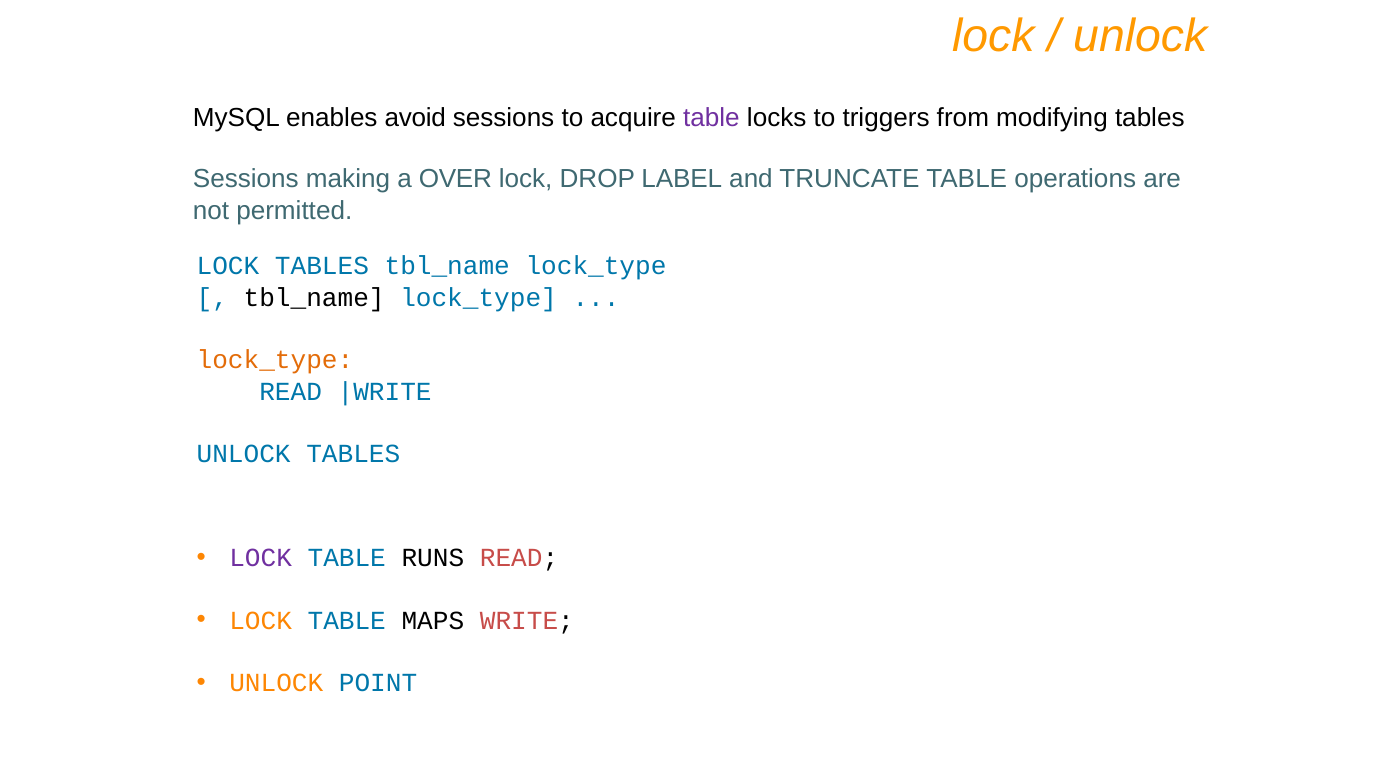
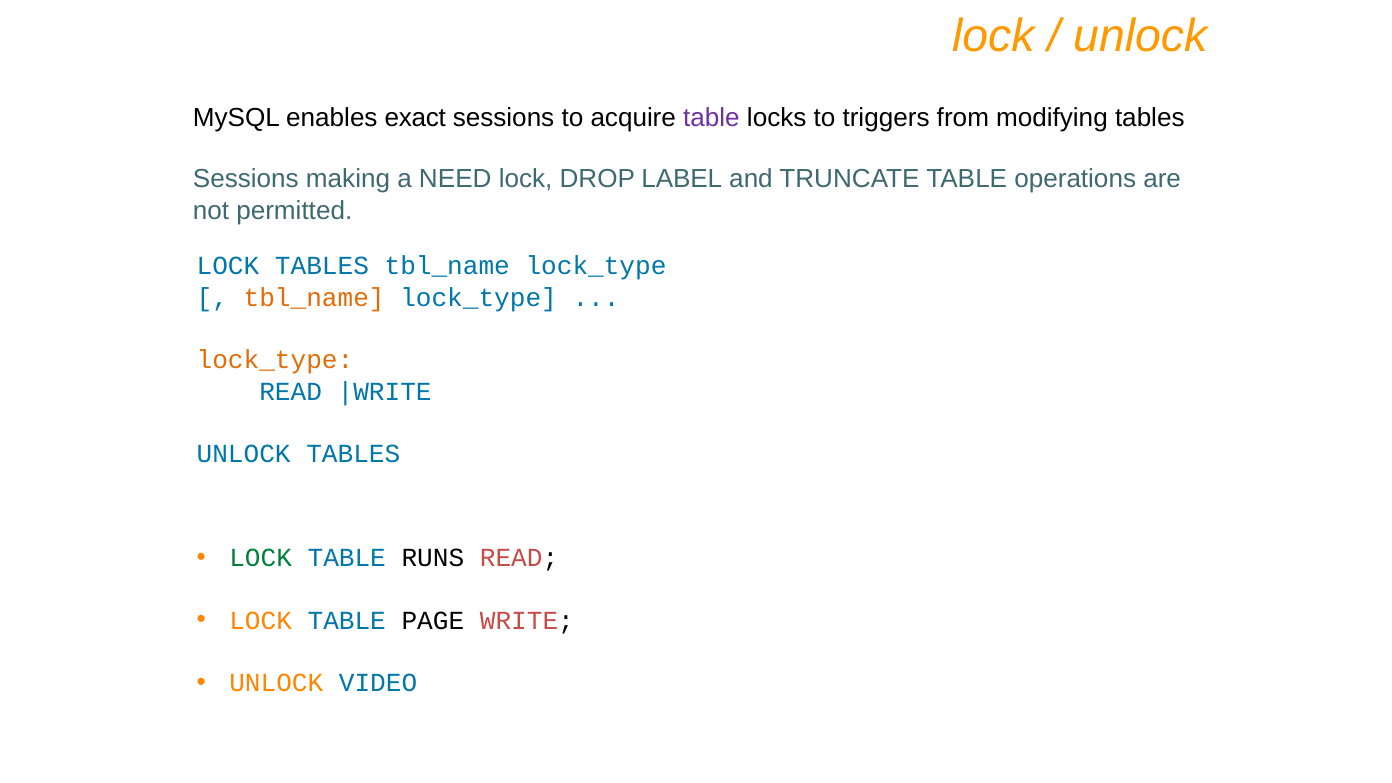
avoid: avoid -> exact
OVER: OVER -> NEED
tbl_name at (314, 298) colour: black -> orange
LOCK at (261, 558) colour: purple -> green
MAPS: MAPS -> PAGE
POINT: POINT -> VIDEO
